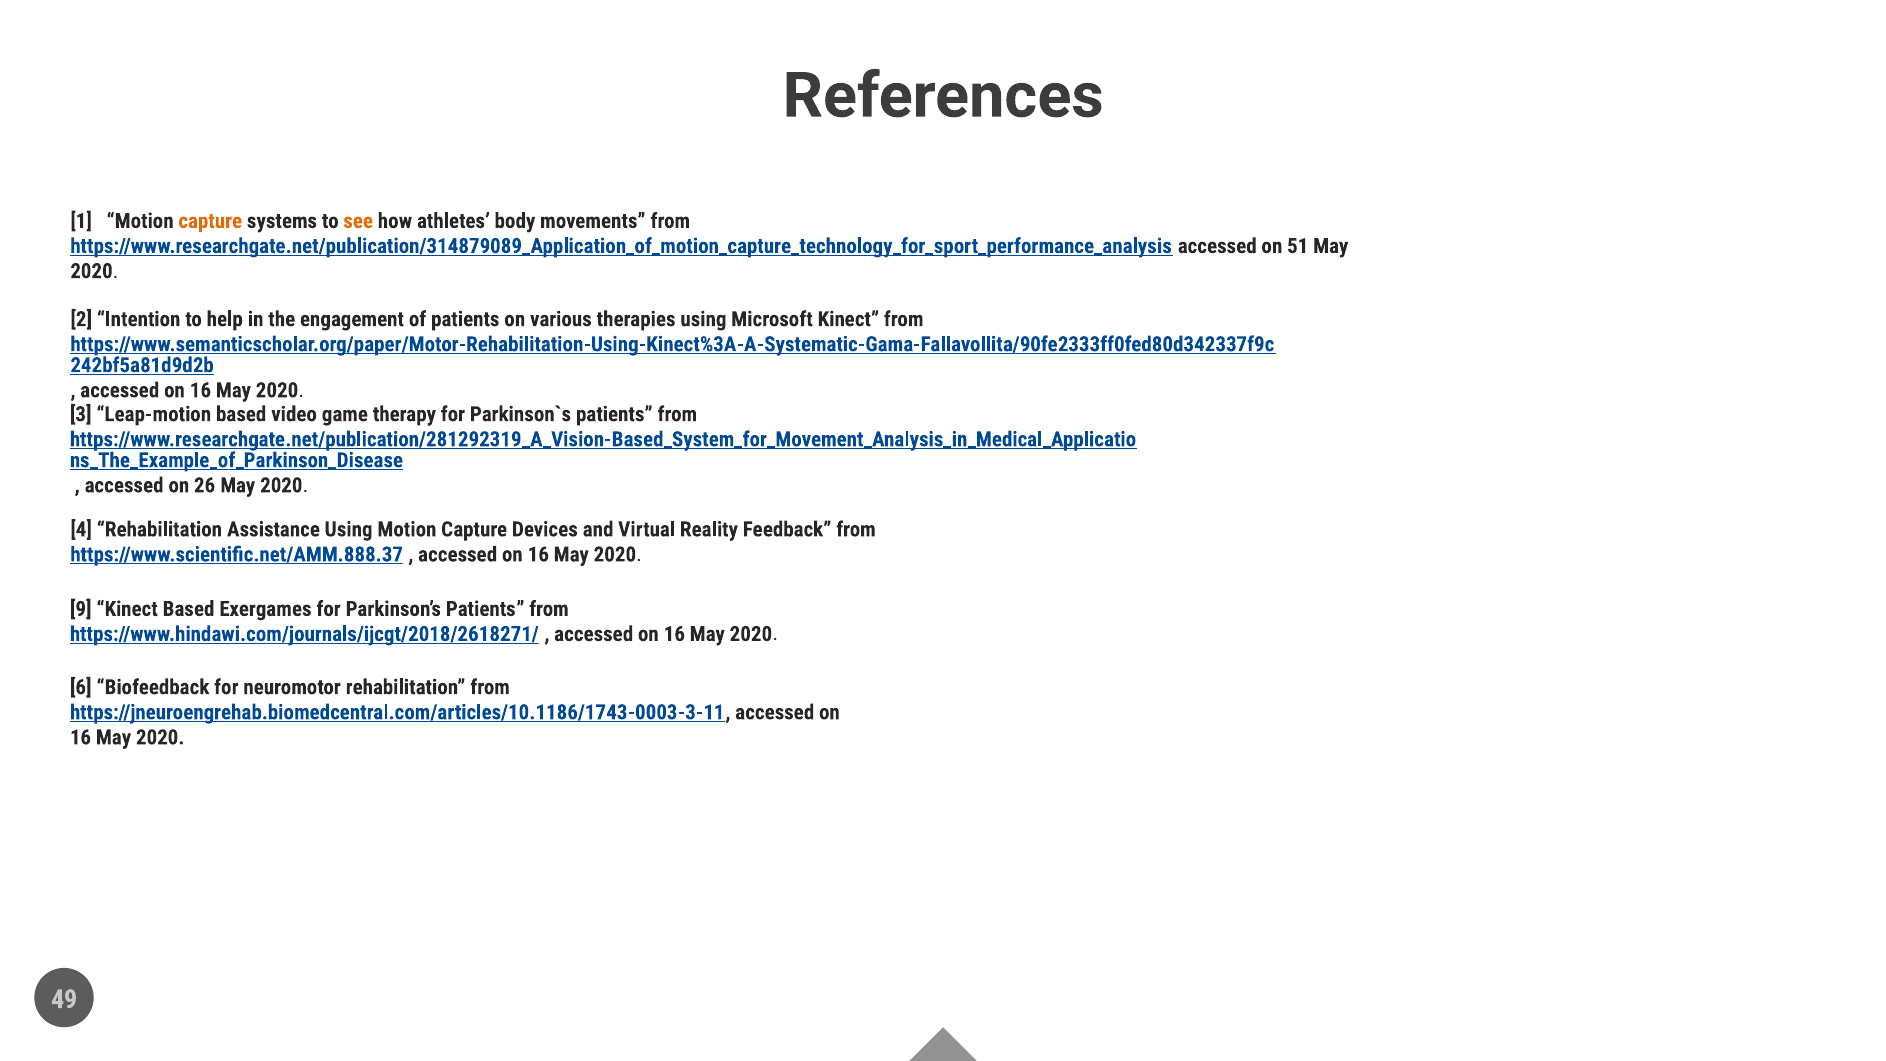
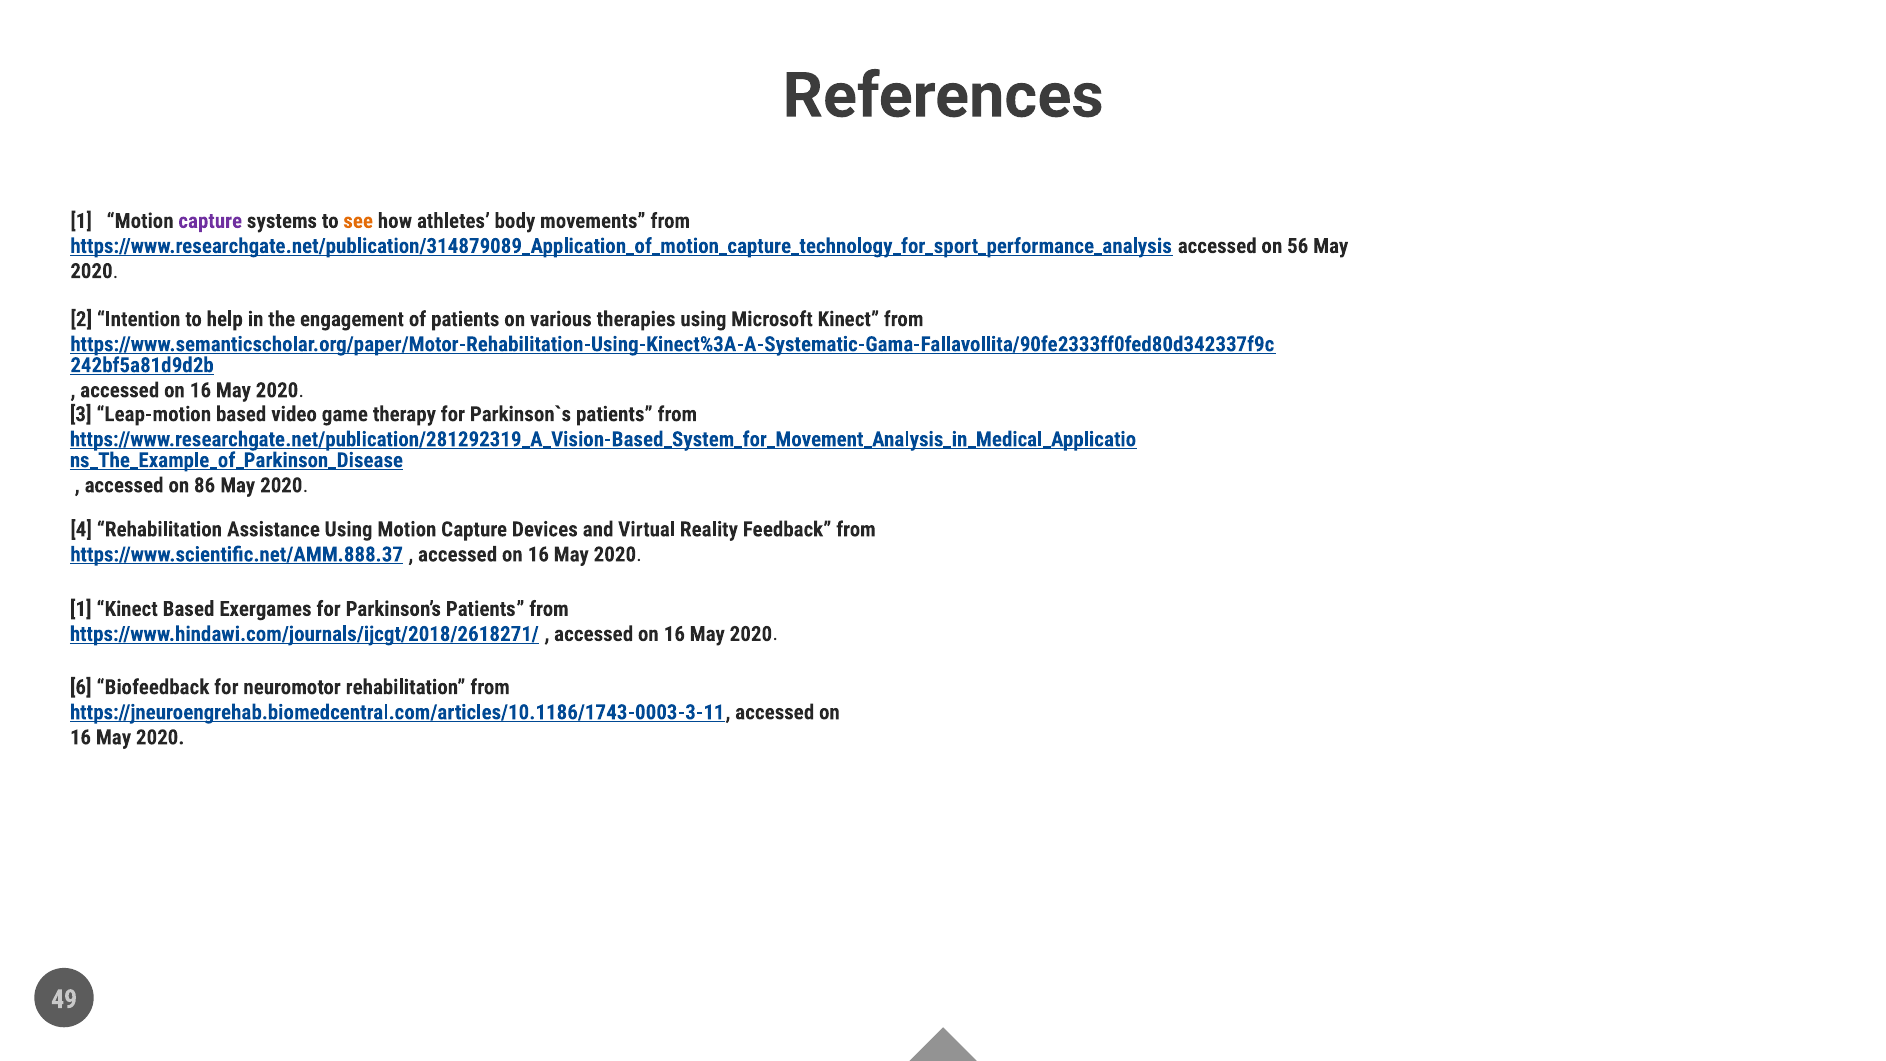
capture at (210, 221) colour: orange -> purple
51: 51 -> 56
26: 26 -> 86
9 at (81, 609): 9 -> 1
